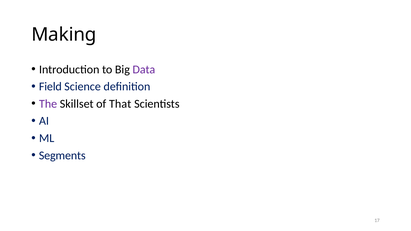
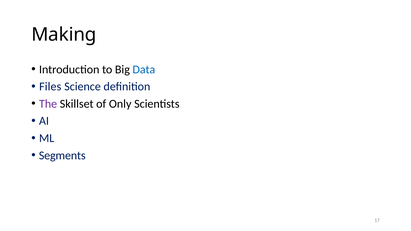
Data colour: purple -> blue
Field: Field -> Files
That: That -> Only
